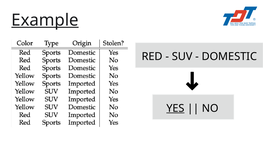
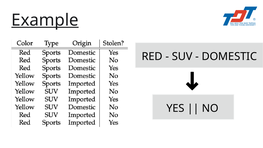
YES underline: present -> none
